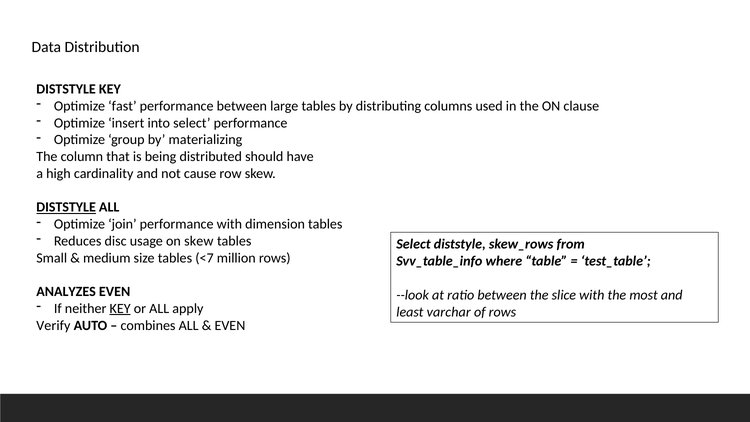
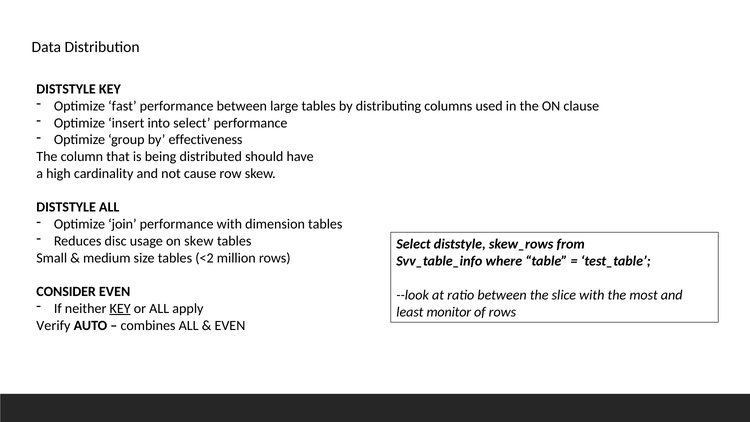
materializing: materializing -> effectiveness
DISTSTYLE at (66, 207) underline: present -> none
<7: <7 -> <2
ANALYZES: ANALYZES -> CONSIDER
varchar: varchar -> monitor
